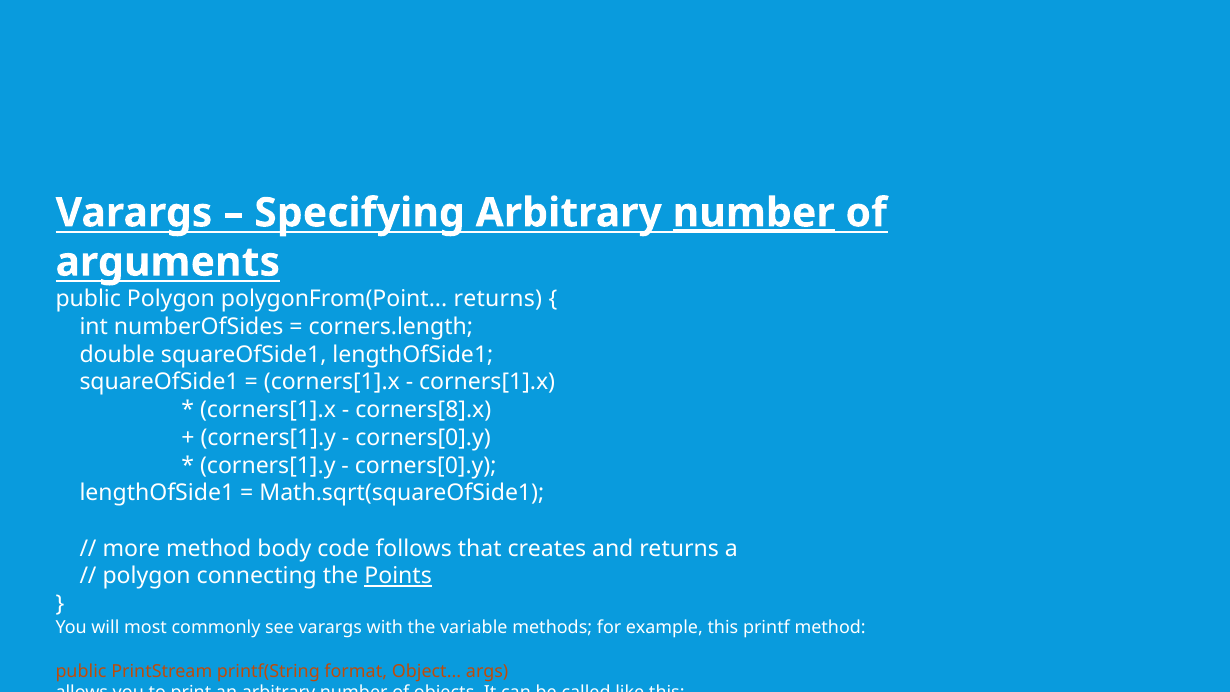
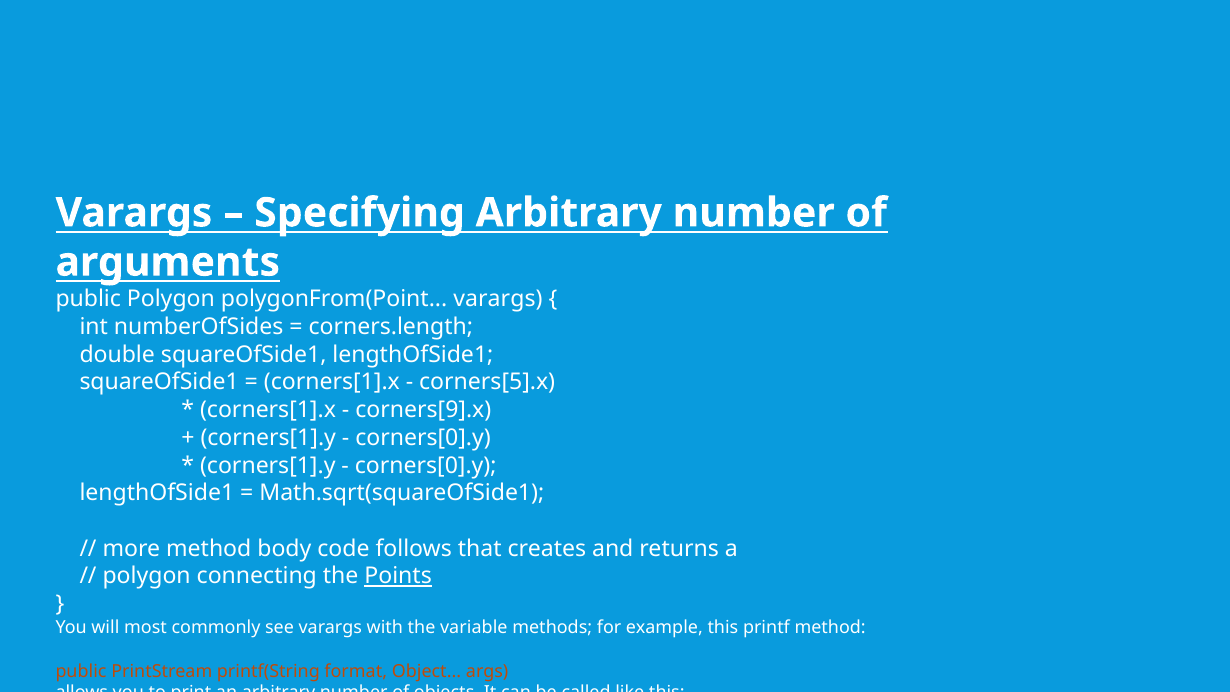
number at (754, 213) underline: present -> none
polygonFrom(Point returns: returns -> varargs
corners[1].x at (487, 382): corners[1].x -> corners[5].x
corners[8].x: corners[8].x -> corners[9].x
